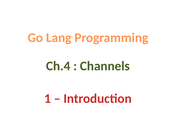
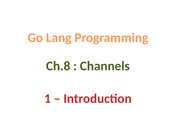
Ch.4: Ch.4 -> Ch.8
